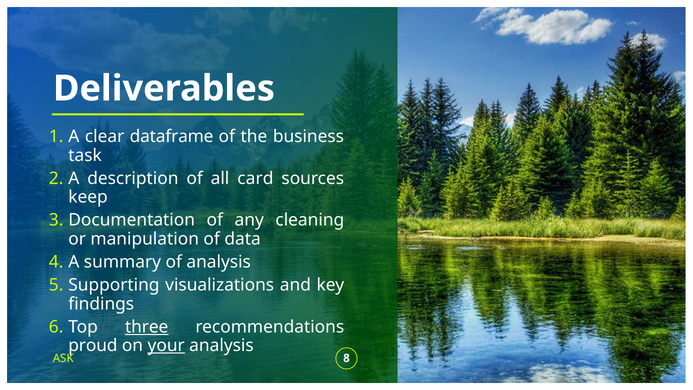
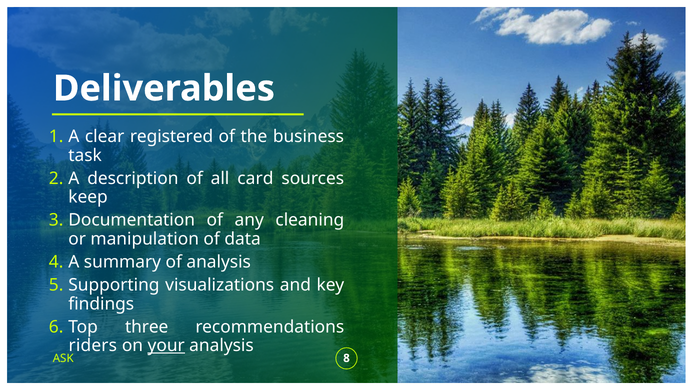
dataframe: dataframe -> registered
three underline: present -> none
proud: proud -> riders
